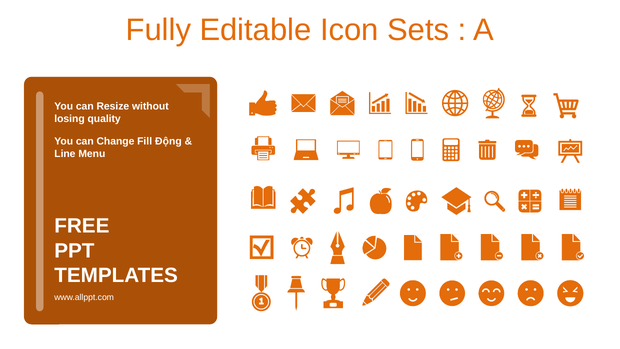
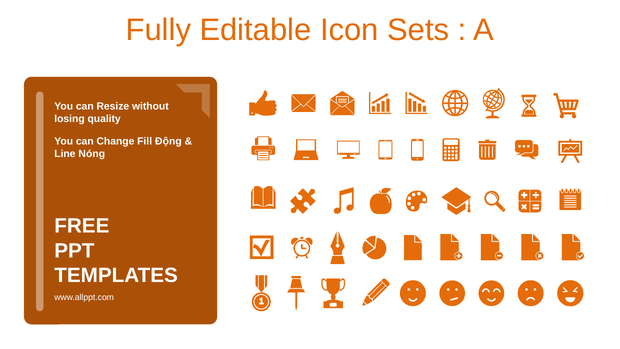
Menu: Menu -> Nóng
